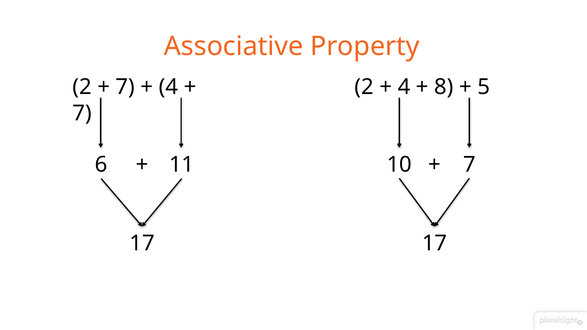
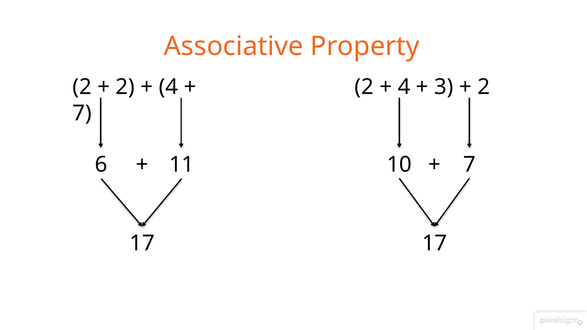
7 at (125, 87): 7 -> 2
8: 8 -> 3
5 at (484, 87): 5 -> 2
